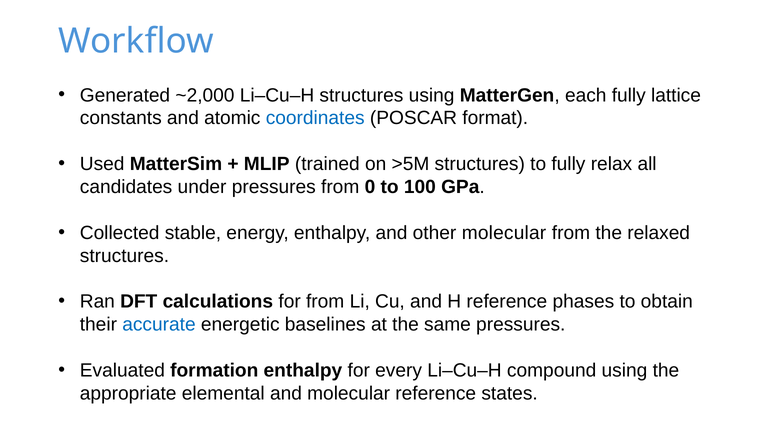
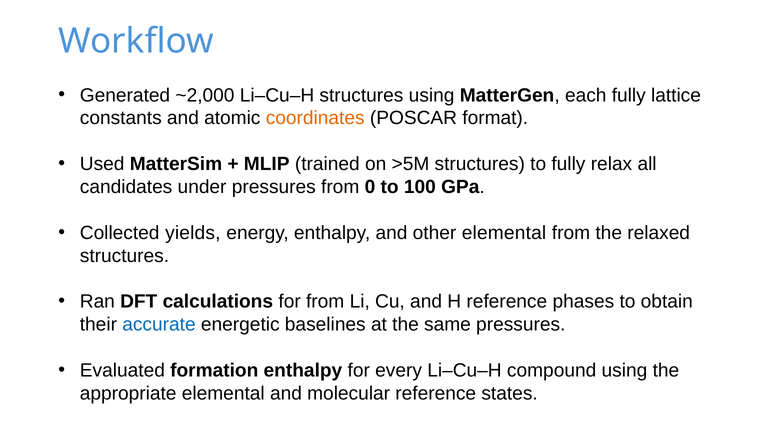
coordinates colour: blue -> orange
stable: stable -> yields
other molecular: molecular -> elemental
